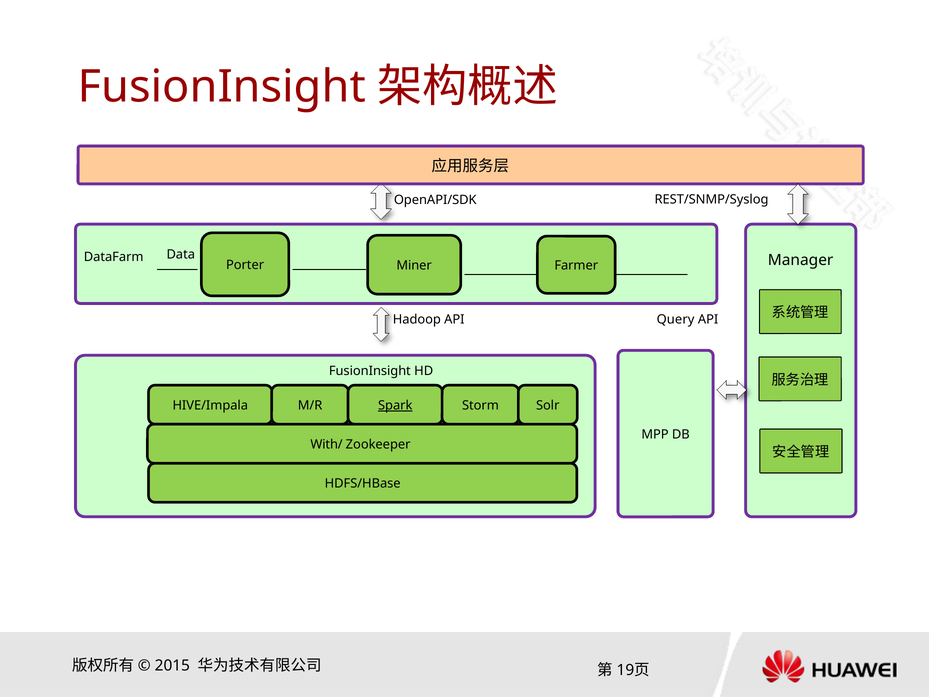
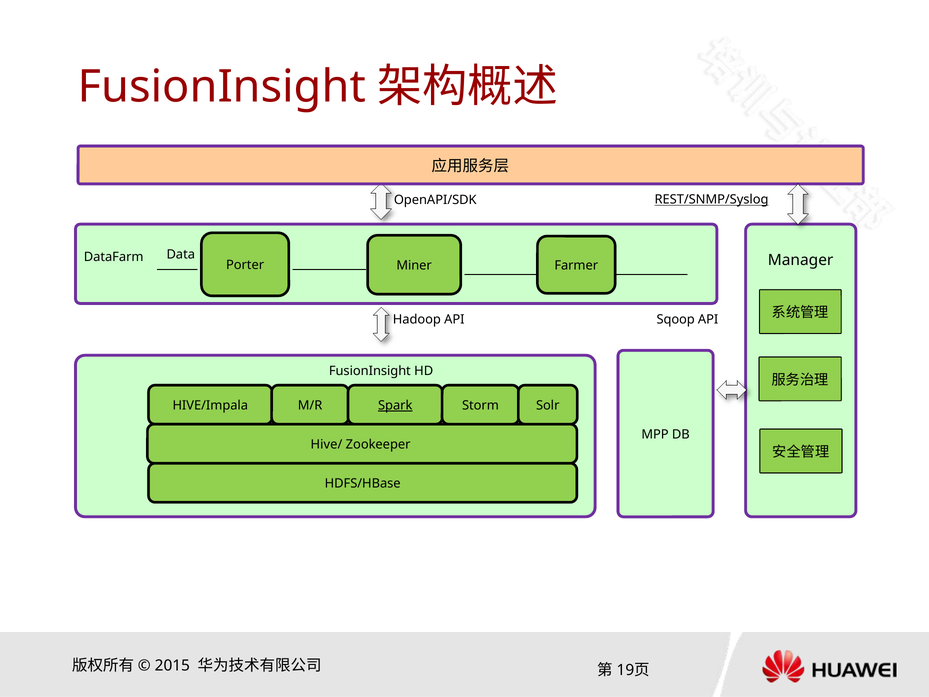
REST/SNMP/Syslog underline: none -> present
Query: Query -> Sqoop
With/: With/ -> Hive/
